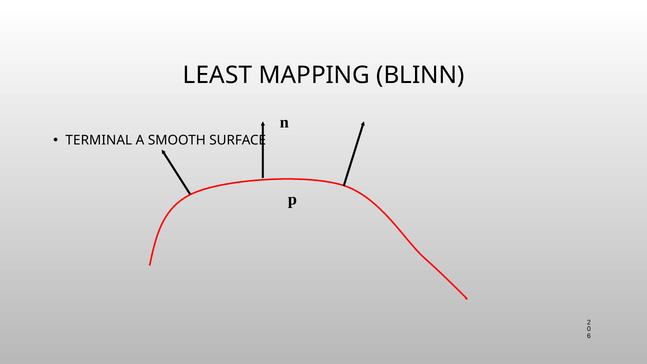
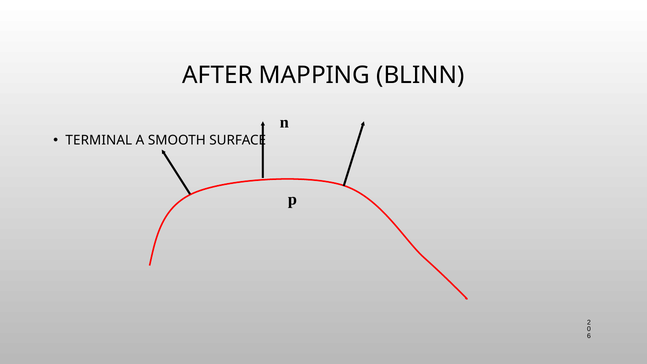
LEAST: LEAST -> AFTER
